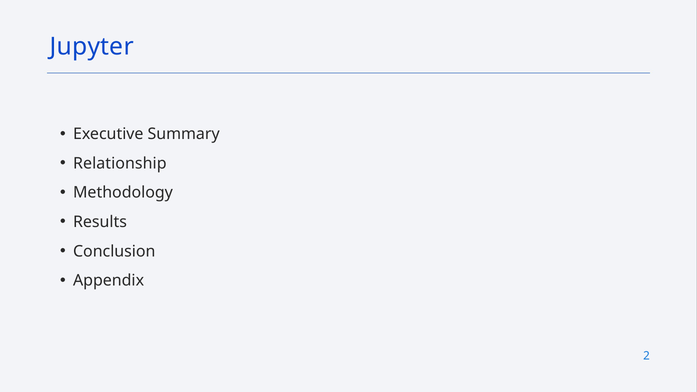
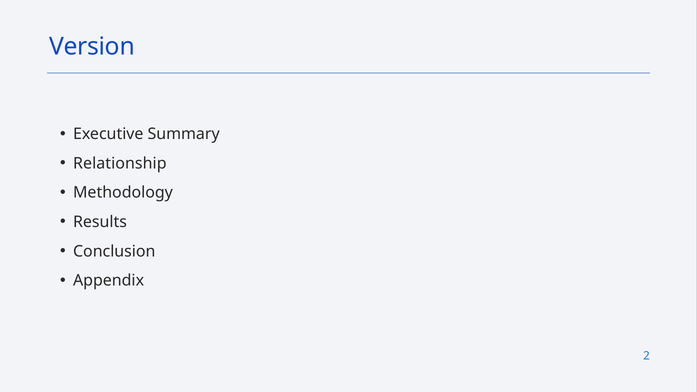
Jupyter: Jupyter -> Version
